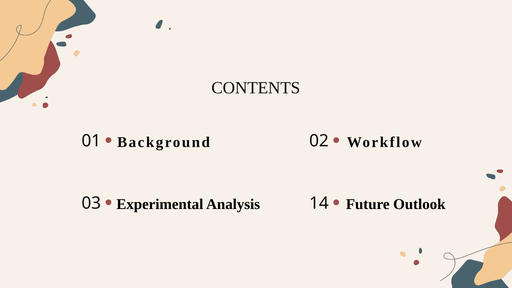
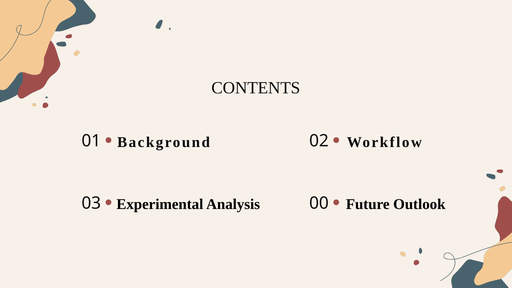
14: 14 -> 00
